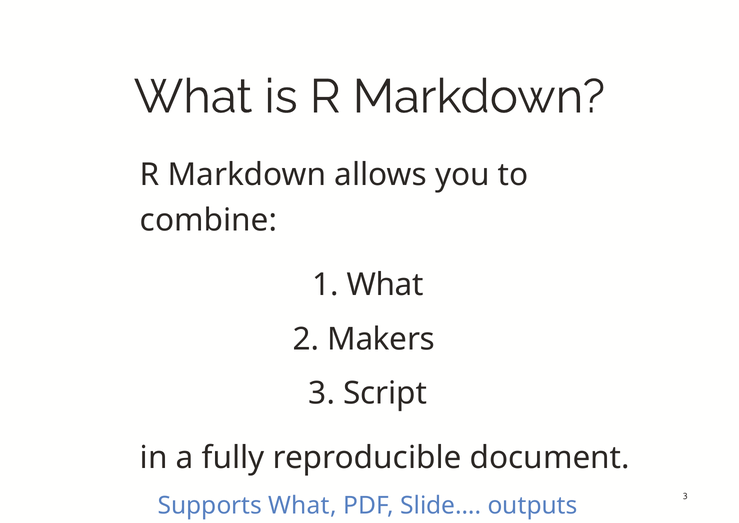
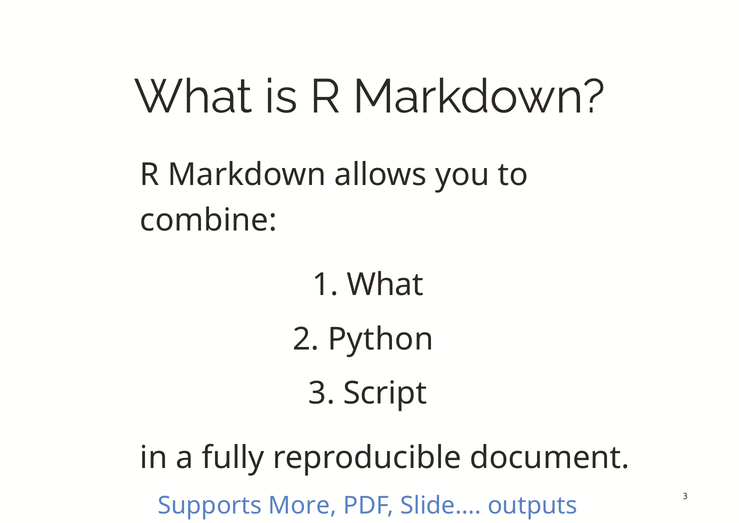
Makers: Makers -> Python
Supports What: What -> More
